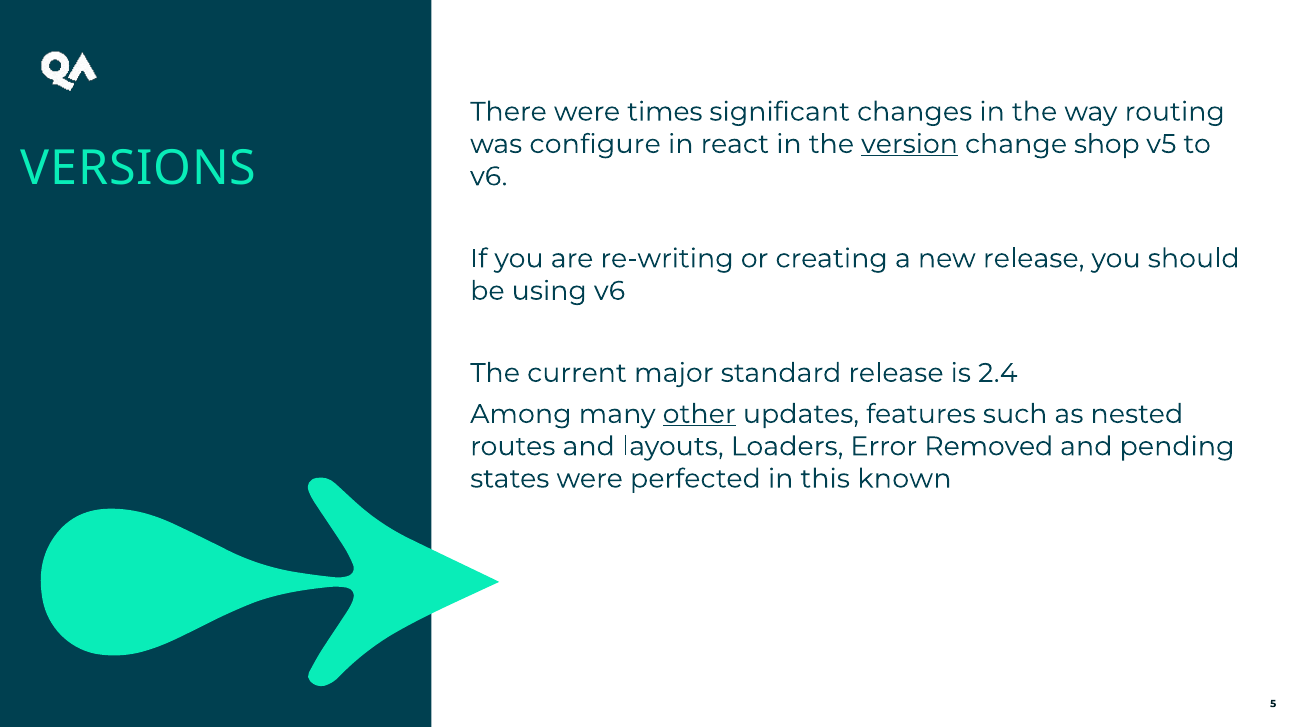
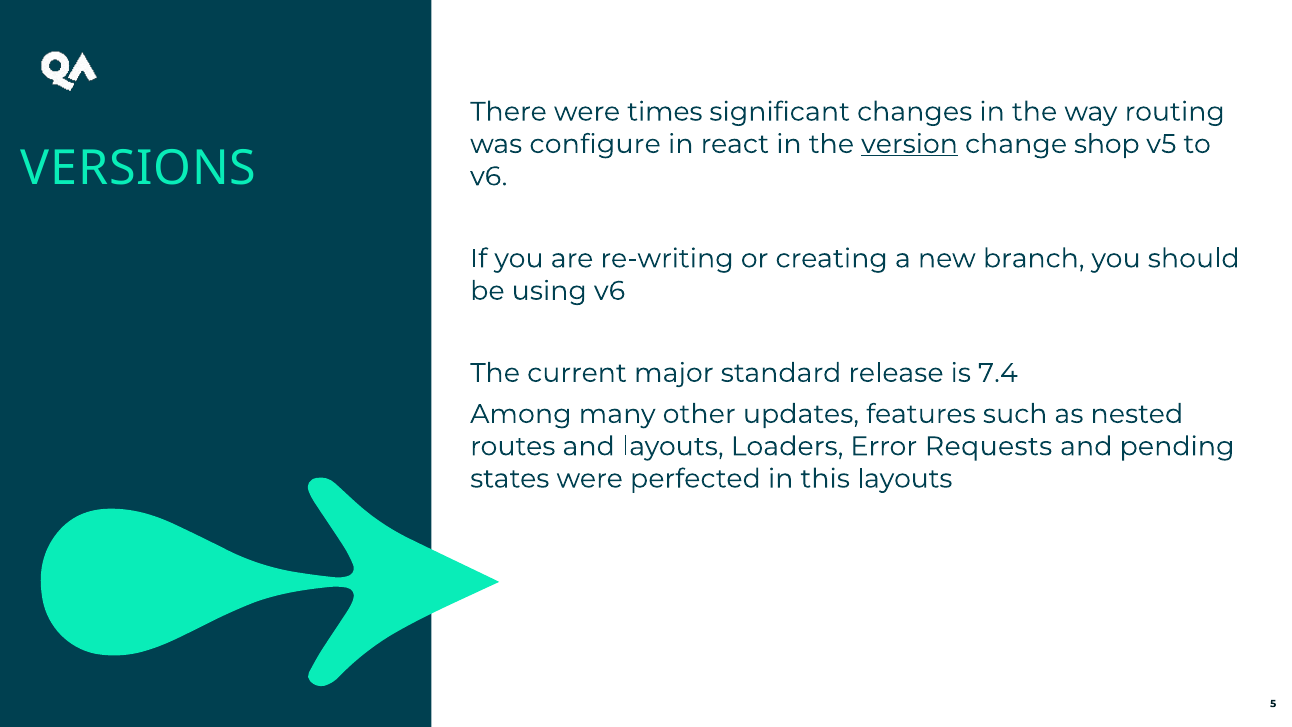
new release: release -> branch
2.4: 2.4 -> 7.4
other underline: present -> none
Removed: Removed -> Requests
this known: known -> layouts
